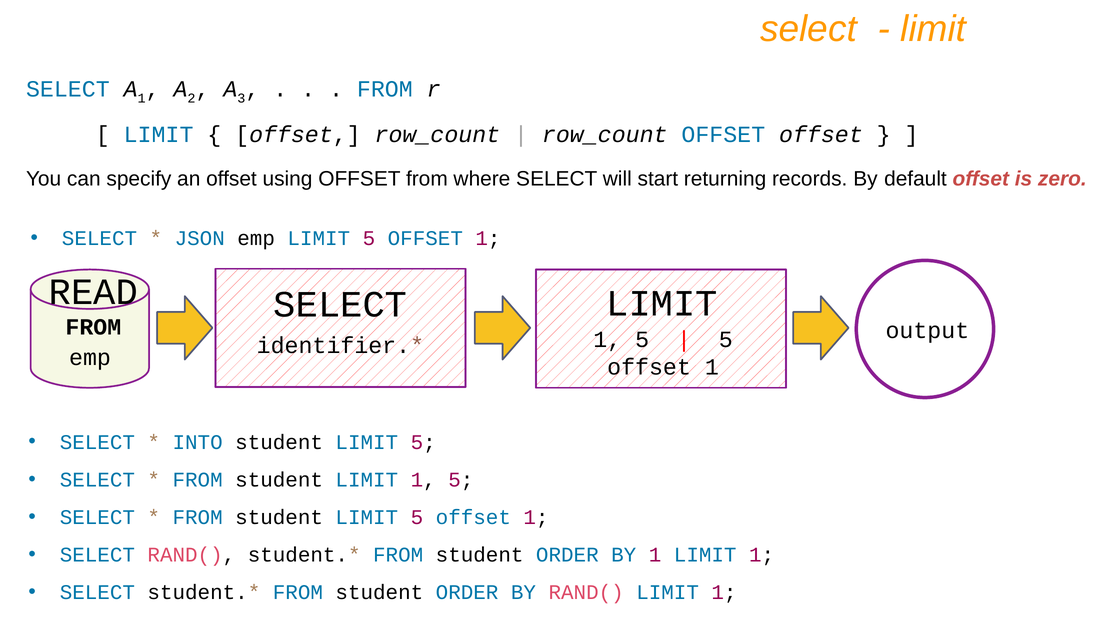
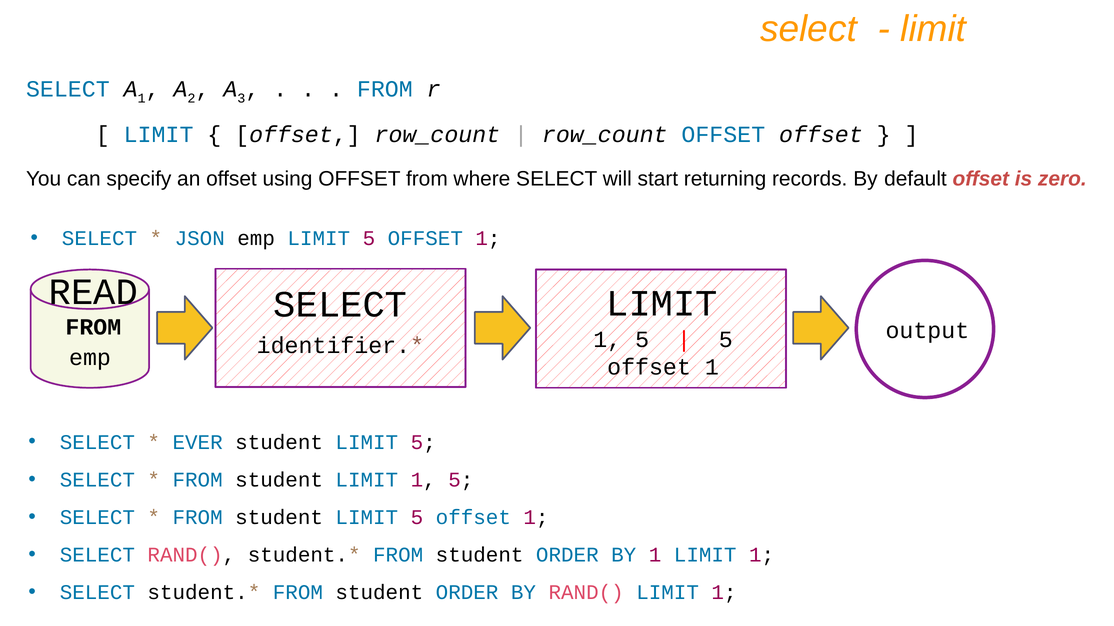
INTO: INTO -> EVER
